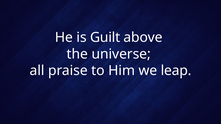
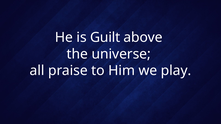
leap: leap -> play
